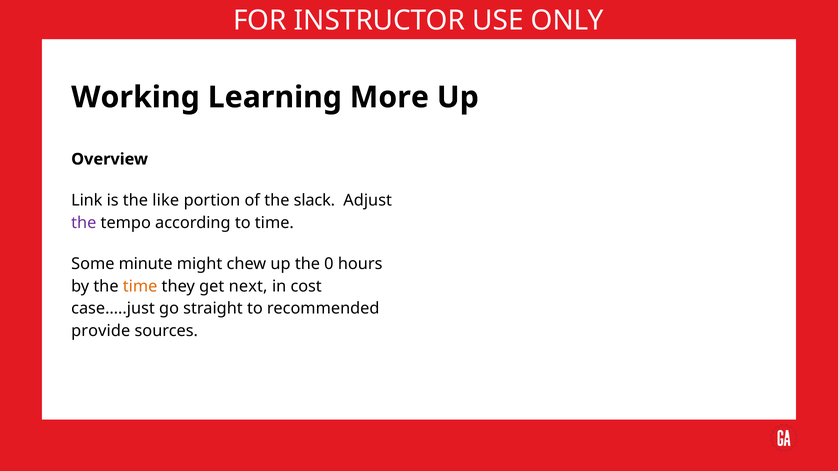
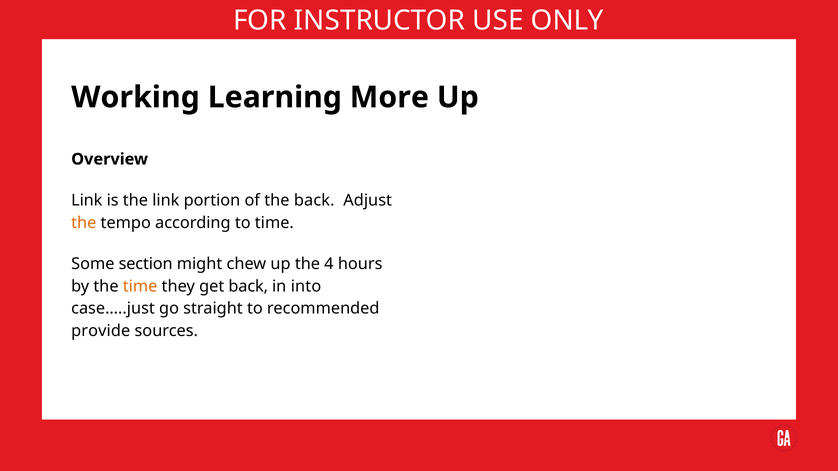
the like: like -> link
the slack: slack -> back
the at (84, 223) colour: purple -> orange
minute: minute -> section
0: 0 -> 4
get next: next -> back
cost: cost -> into
